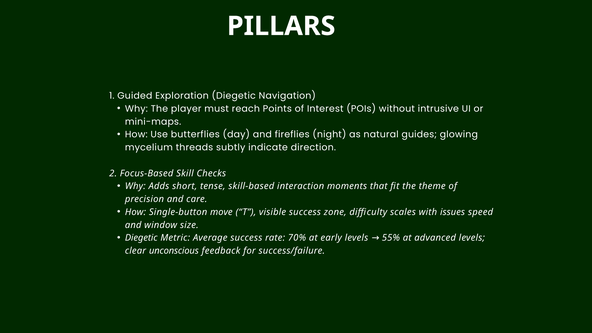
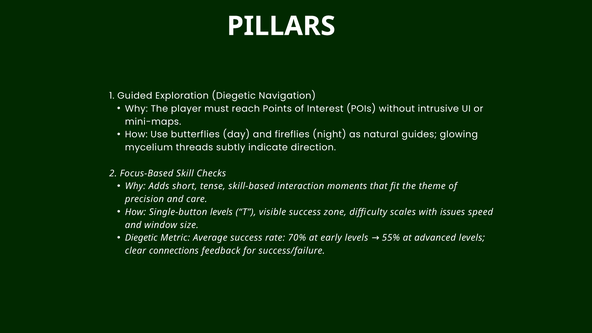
Single-button move: move -> levels
unconscious: unconscious -> connections
